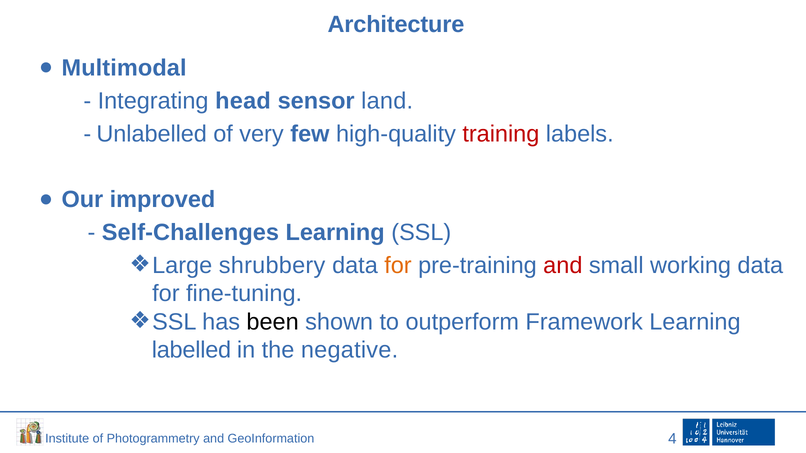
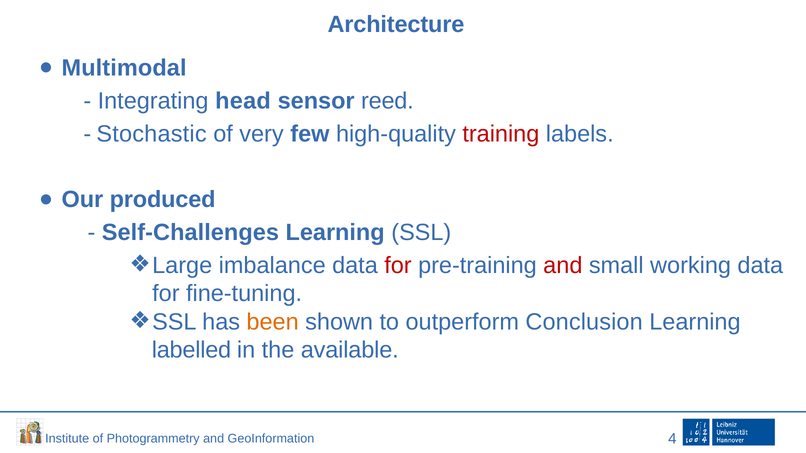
land: land -> reed
Unlabelled: Unlabelled -> Stochastic
improved: improved -> produced
shrubbery: shrubbery -> imbalance
for at (398, 266) colour: orange -> red
been colour: black -> orange
Framework: Framework -> Conclusion
negative: negative -> available
